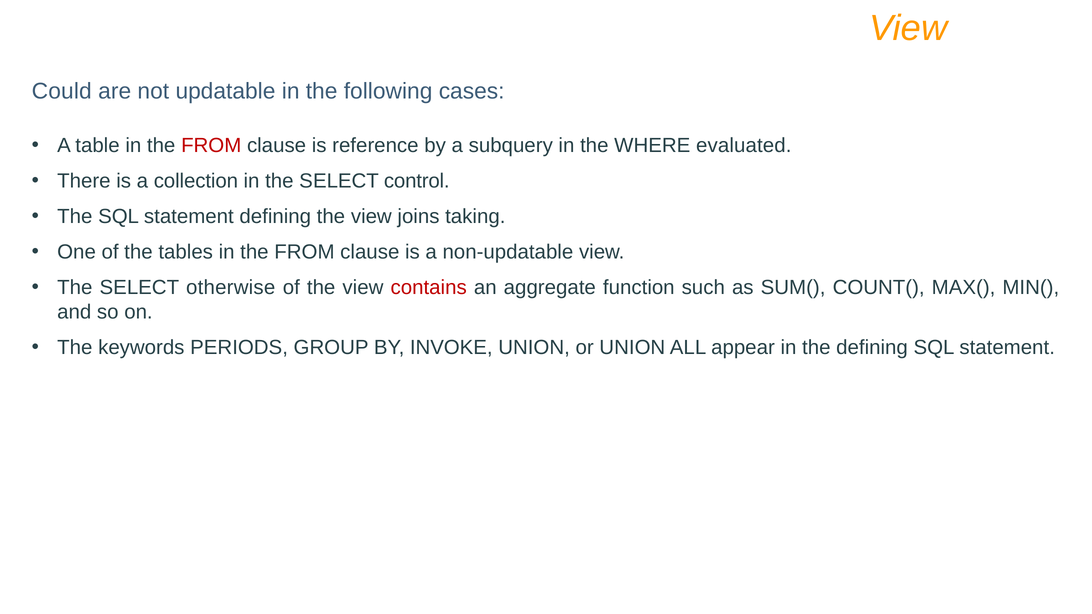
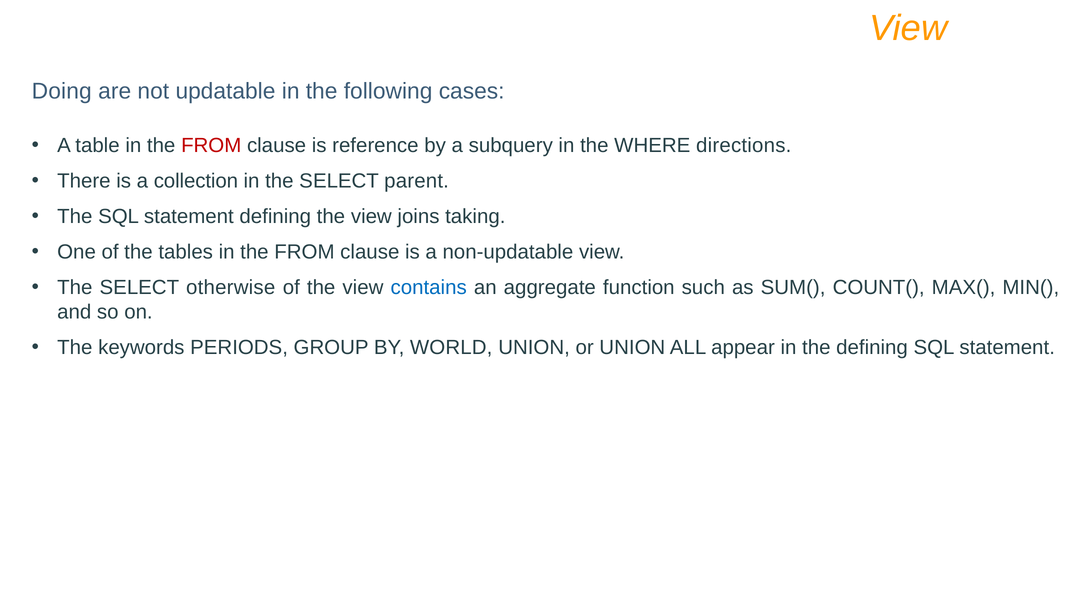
Could: Could -> Doing
evaluated: evaluated -> directions
control: control -> parent
contains colour: red -> blue
INVOKE: INVOKE -> WORLD
